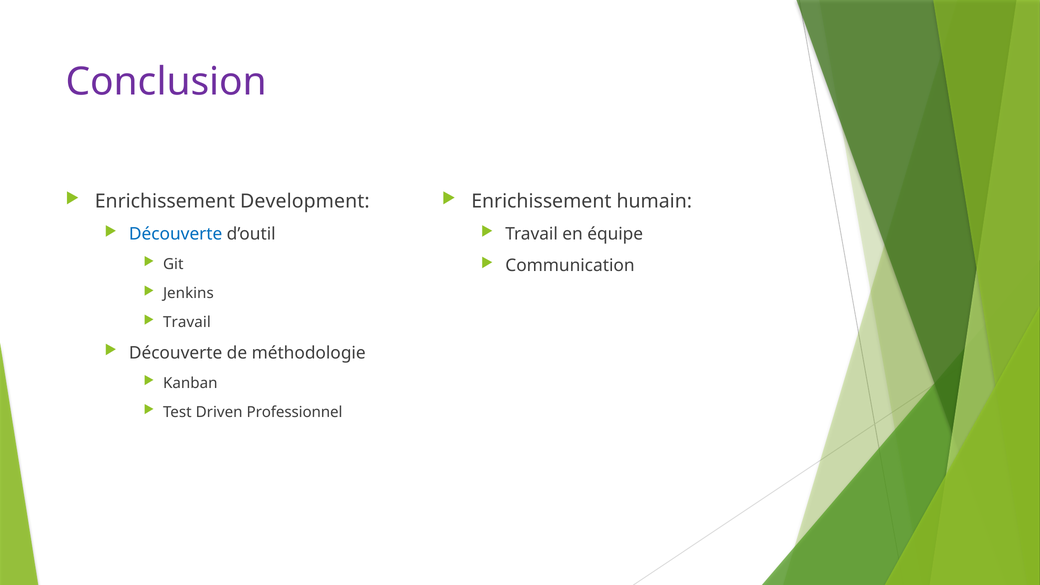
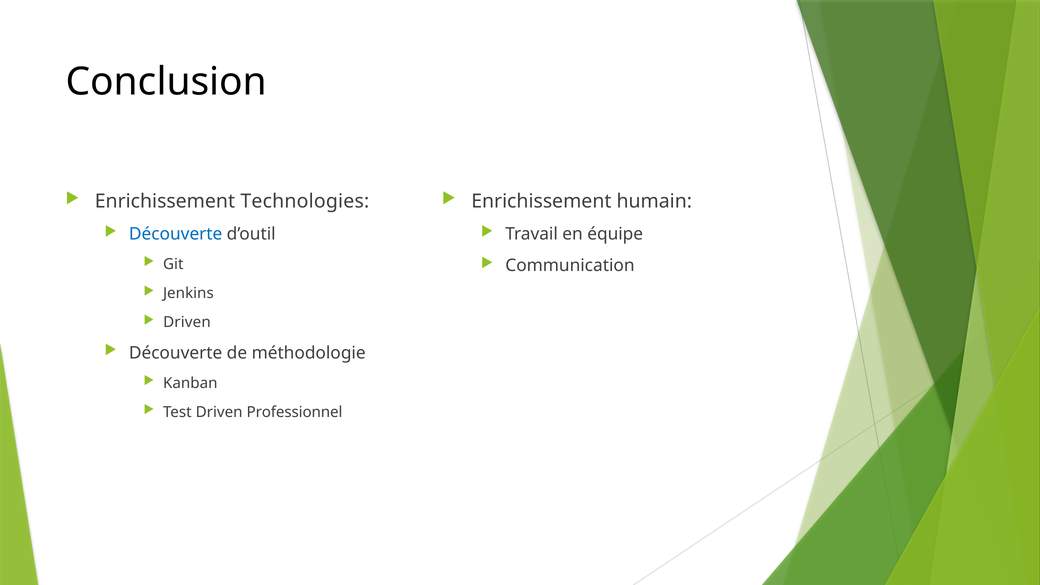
Conclusion colour: purple -> black
Development: Development -> Technologies
Travail at (187, 322): Travail -> Driven
